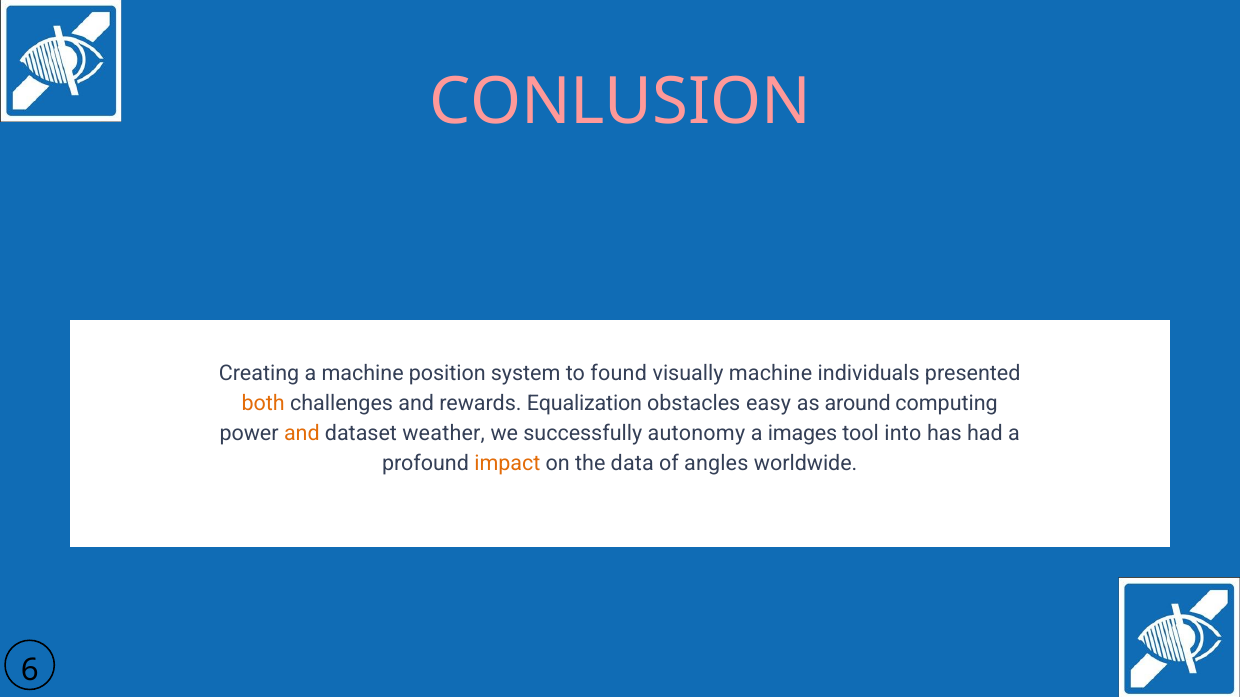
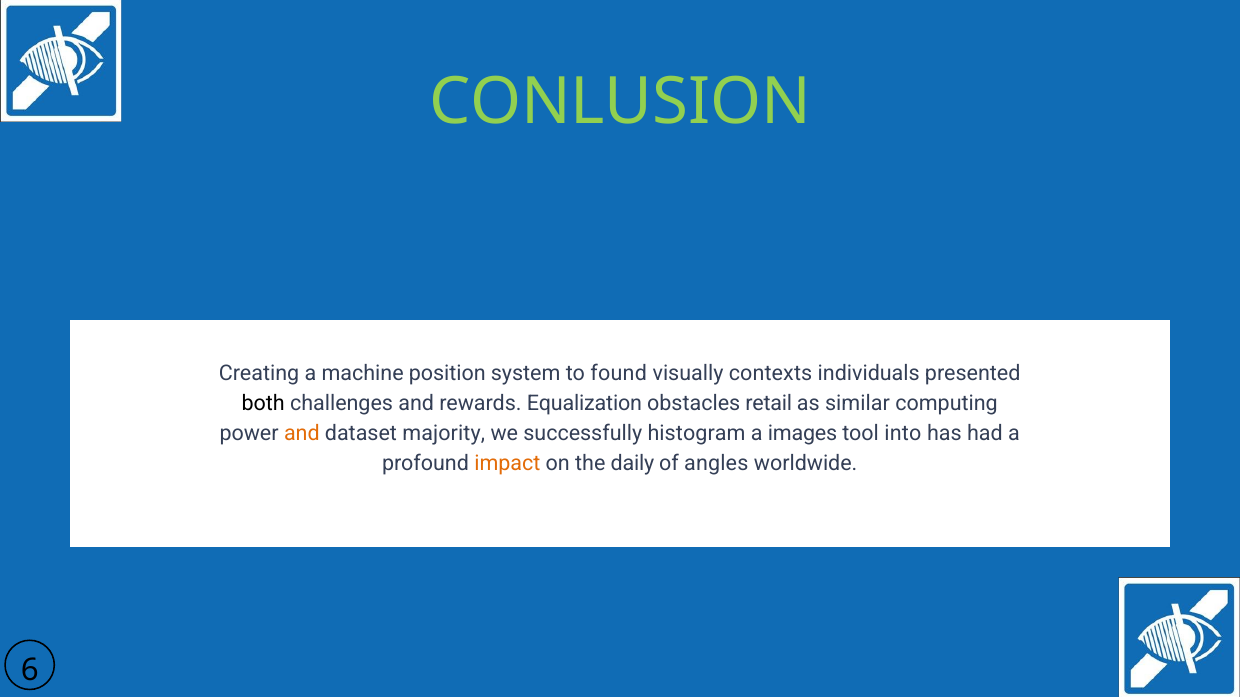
CONLUSION colour: pink -> light green
visually machine: machine -> contexts
both colour: orange -> black
easy: easy -> retail
around: around -> similar
weather: weather -> majority
autonomy: autonomy -> histogram
data: data -> daily
